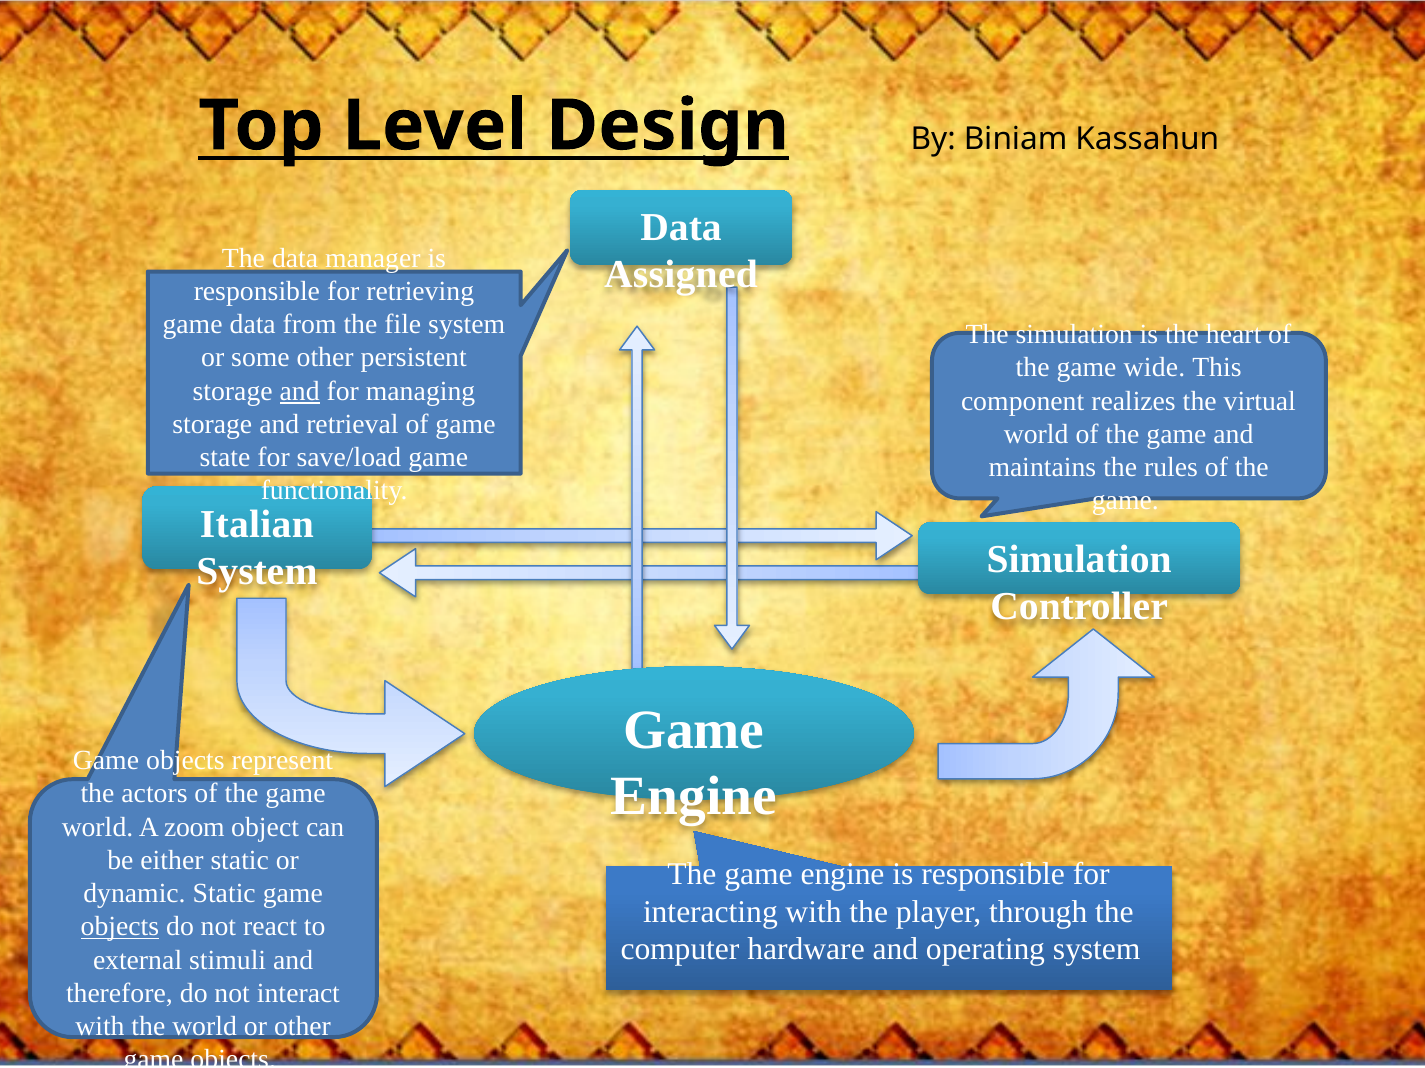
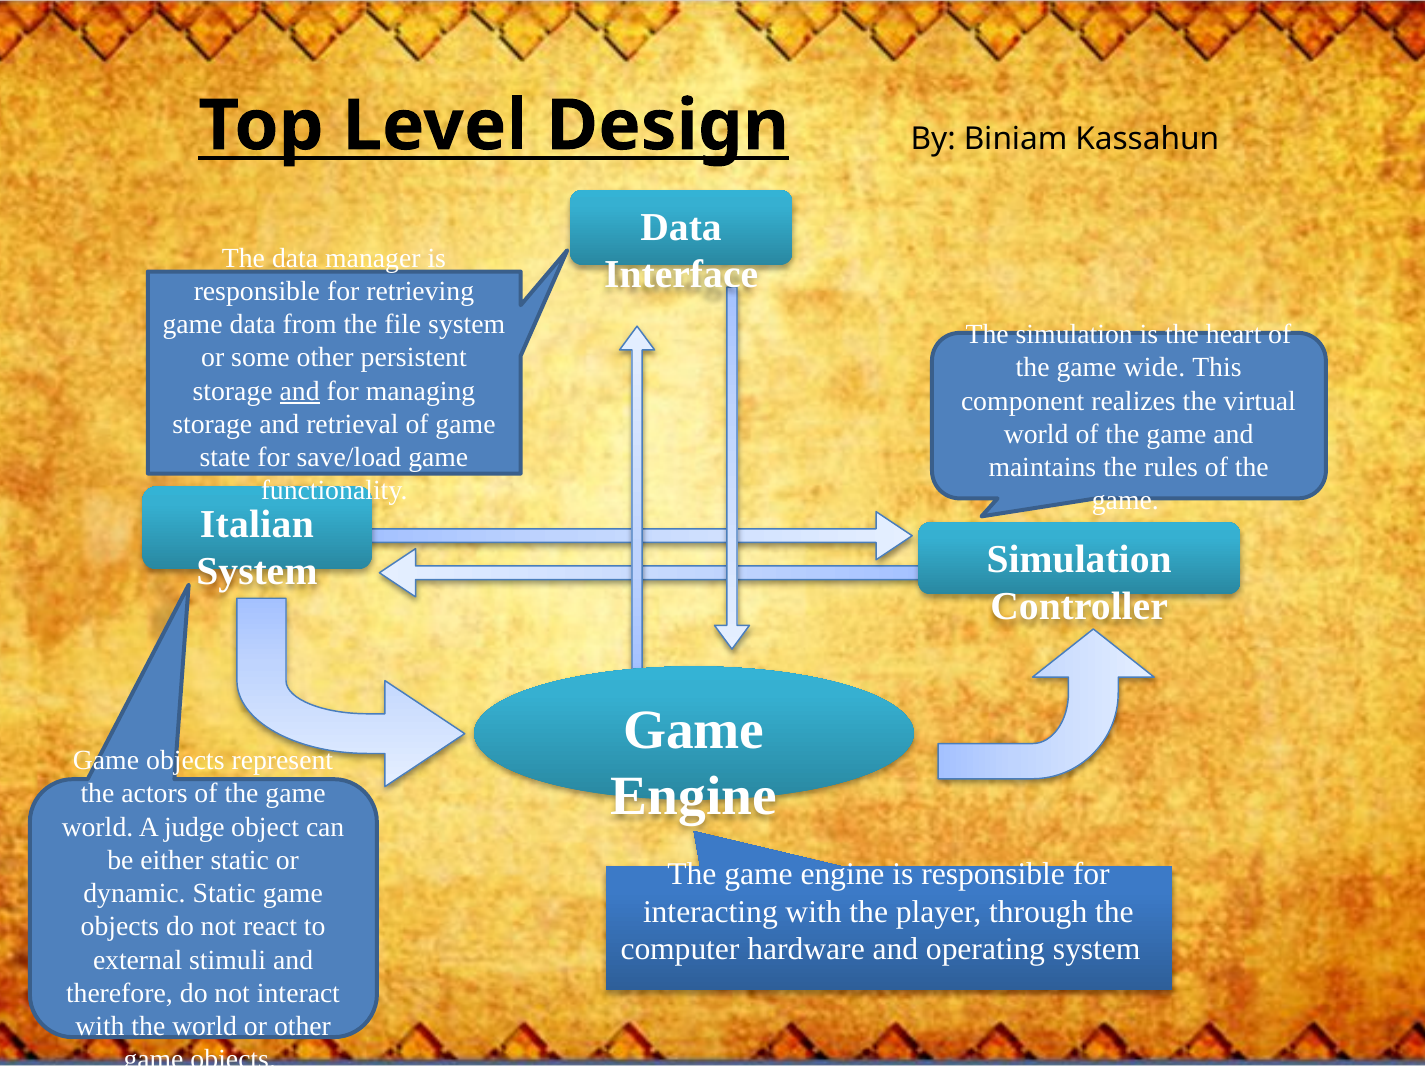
Assigned: Assigned -> Interface
zoom: zoom -> judge
objects at (120, 927) underline: present -> none
